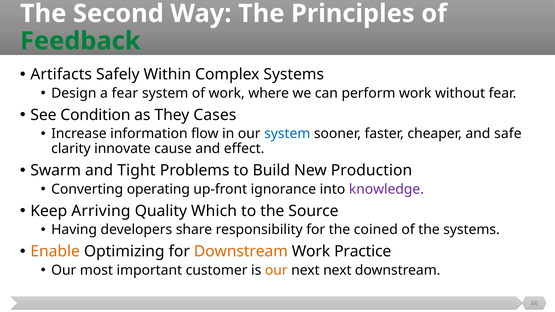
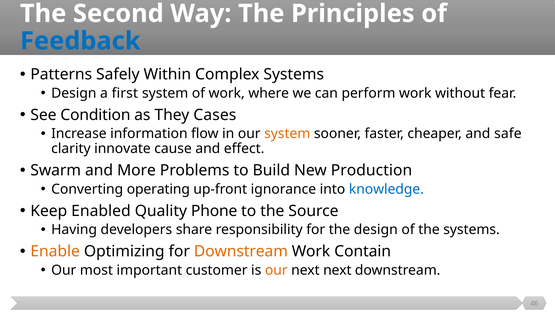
Feedback colour: green -> blue
Artifacts: Artifacts -> Patterns
a fear: fear -> first
system at (287, 134) colour: blue -> orange
Tight: Tight -> More
knowledge colour: purple -> blue
Arriving: Arriving -> Enabled
Which: Which -> Phone
the coined: coined -> design
Practice: Practice -> Contain
